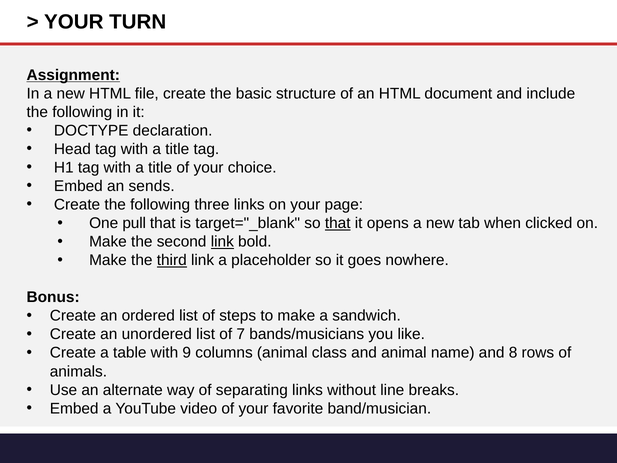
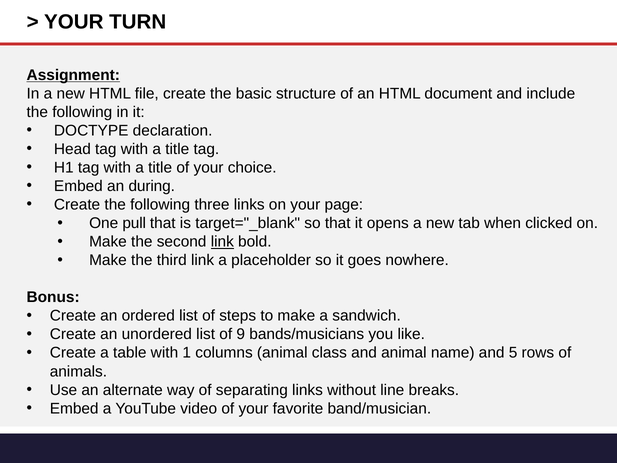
sends: sends -> during
that at (338, 223) underline: present -> none
third underline: present -> none
7: 7 -> 9
9: 9 -> 1
8: 8 -> 5
